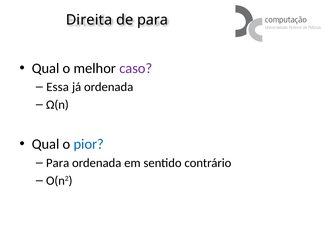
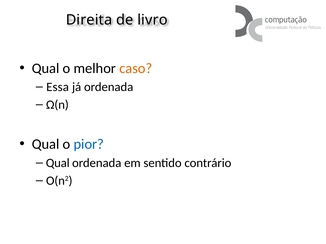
de para: para -> livro
caso colour: purple -> orange
Para at (58, 163): Para -> Qual
